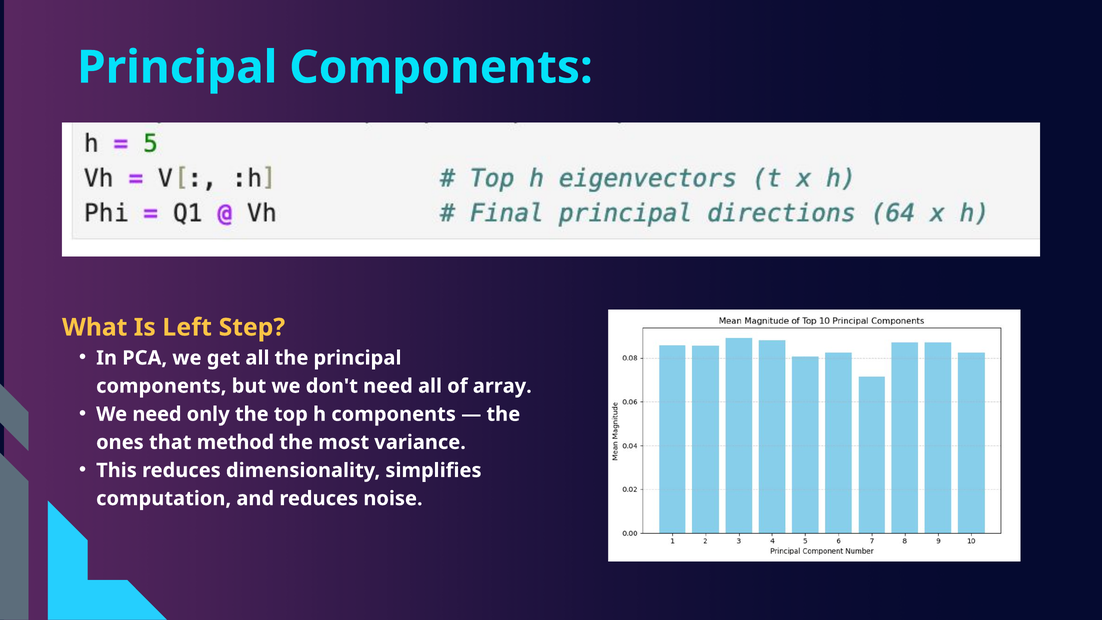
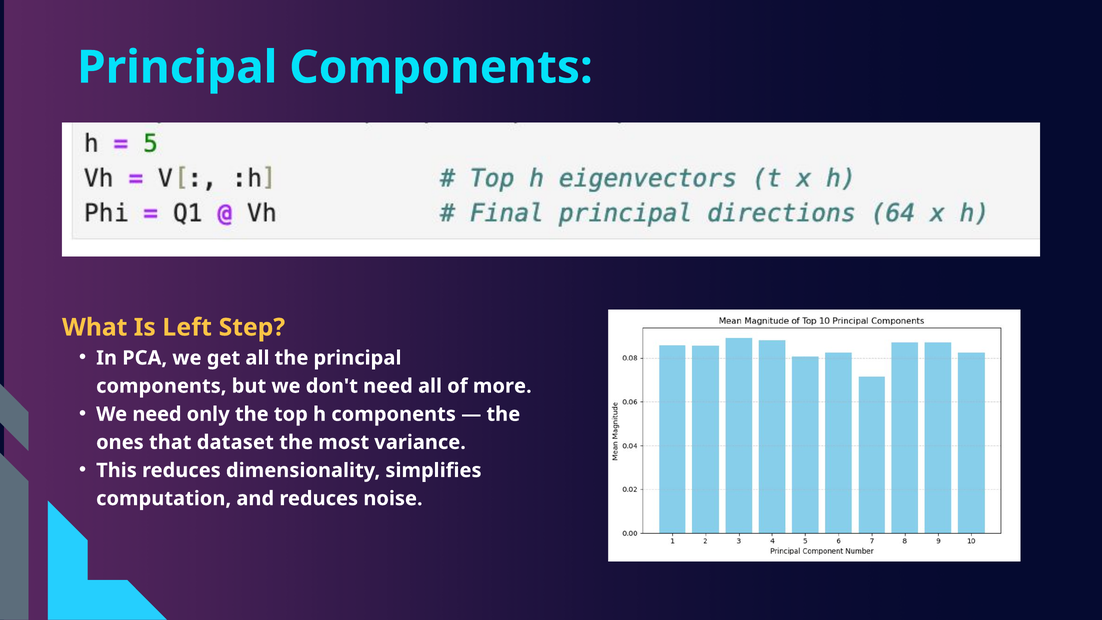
array: array -> more
method: method -> dataset
